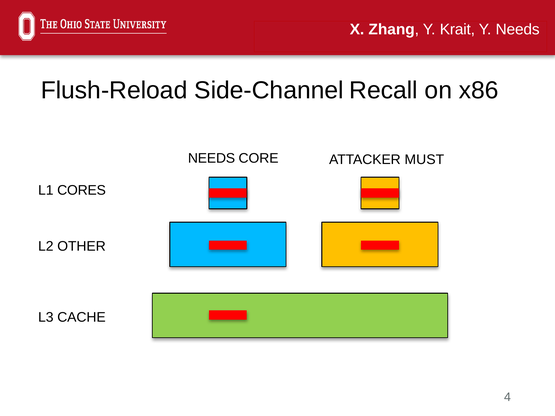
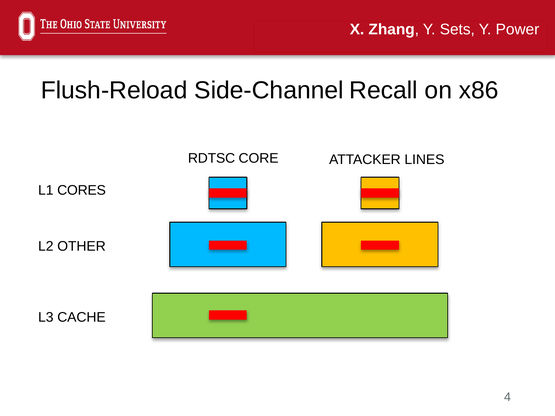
Krait: Krait -> Sets
Y Needs: Needs -> Power
NEEDS at (212, 158): NEEDS -> RDTSC
MUST: MUST -> LINES
